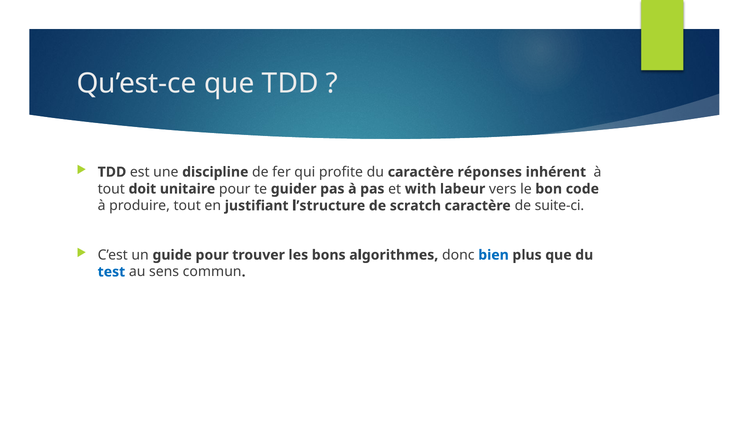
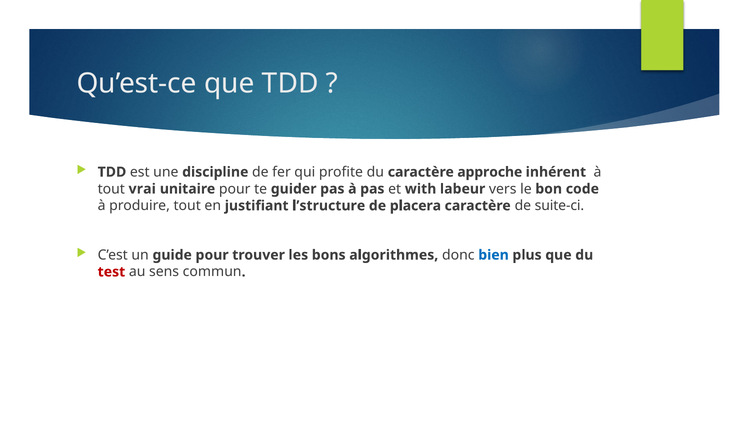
réponses: réponses -> approche
doit: doit -> vrai
scratch: scratch -> placera
test colour: blue -> red
